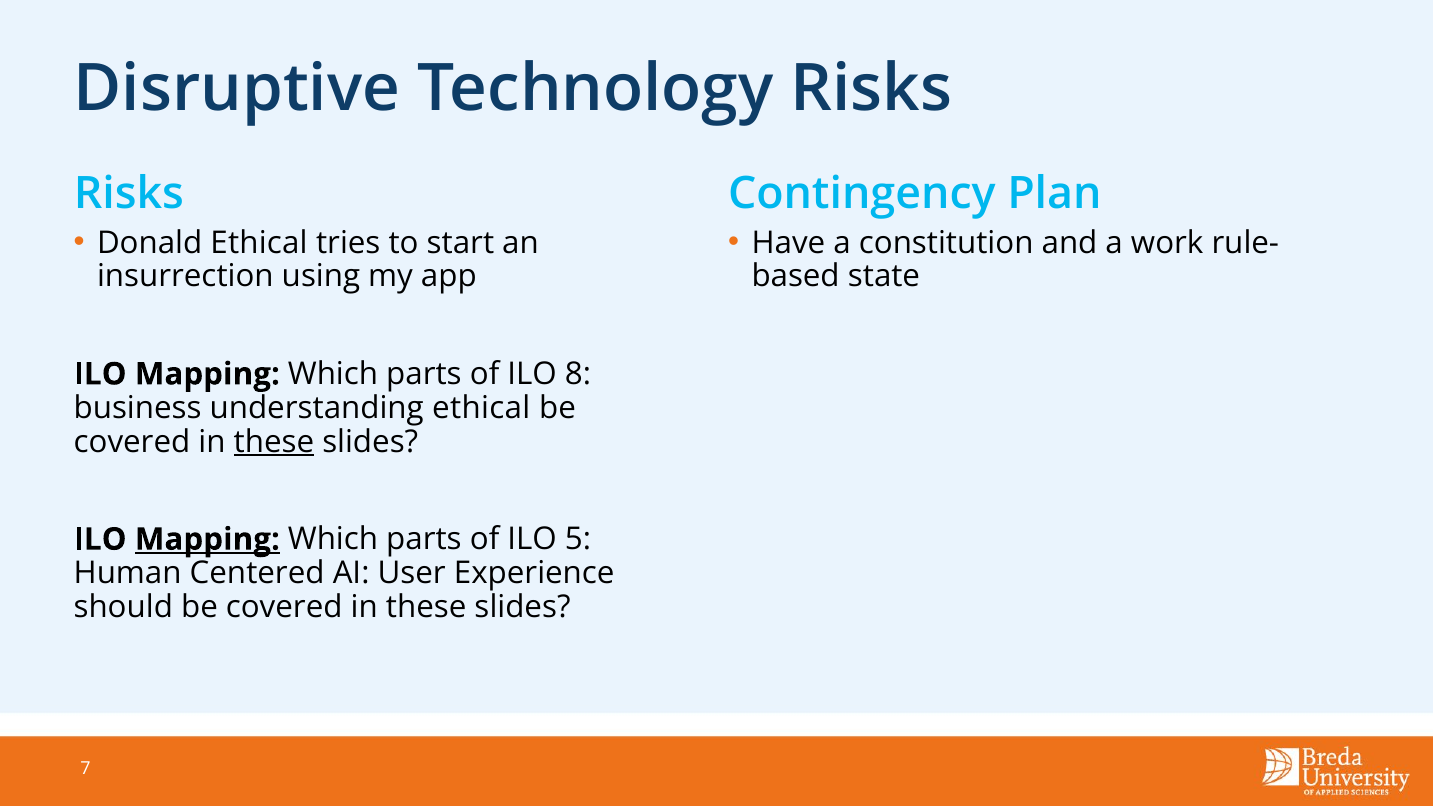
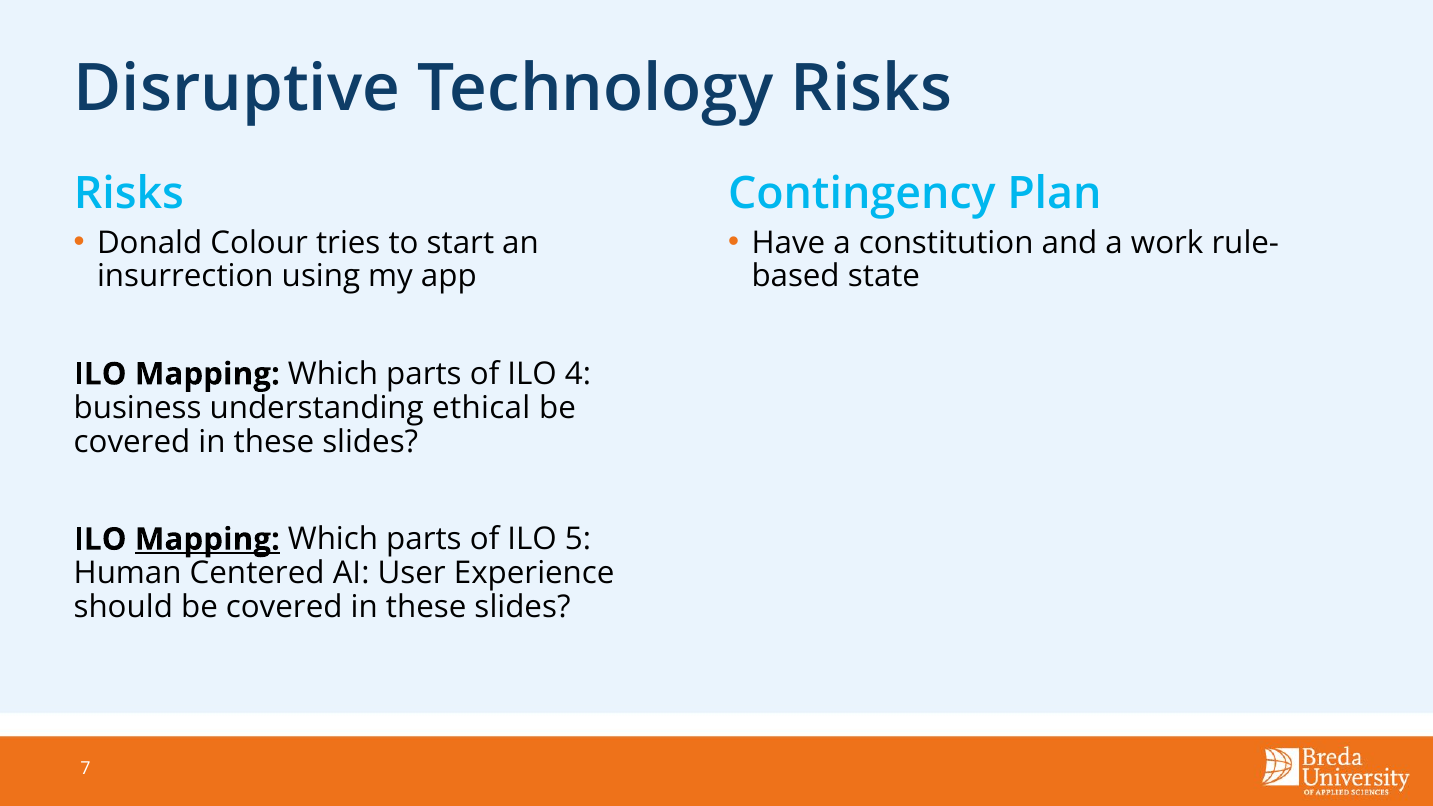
Donald Ethical: Ethical -> Colour
8: 8 -> 4
these at (274, 442) underline: present -> none
